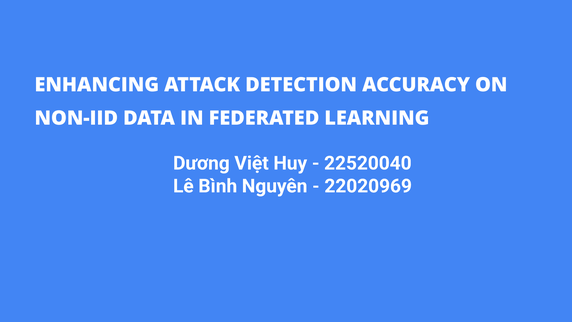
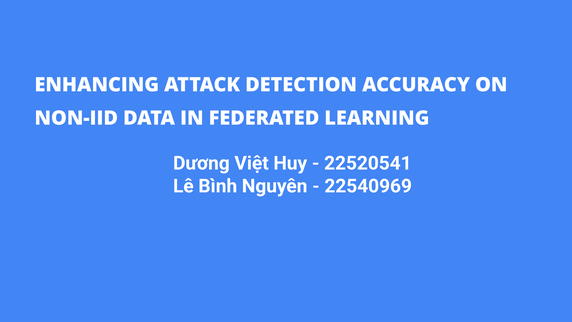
22520040: 22520040 -> 22520541
22020969: 22020969 -> 22540969
